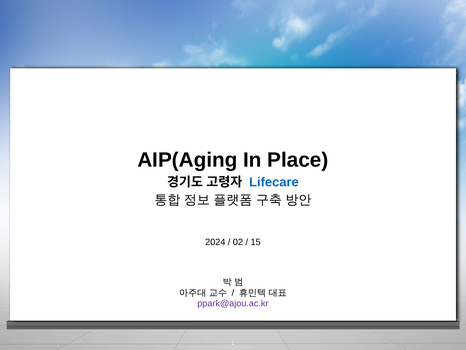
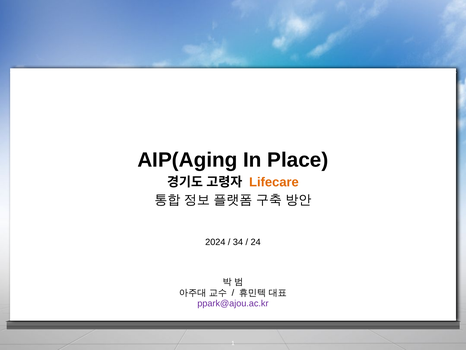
Lifecare colour: blue -> orange
02: 02 -> 34
15: 15 -> 24
